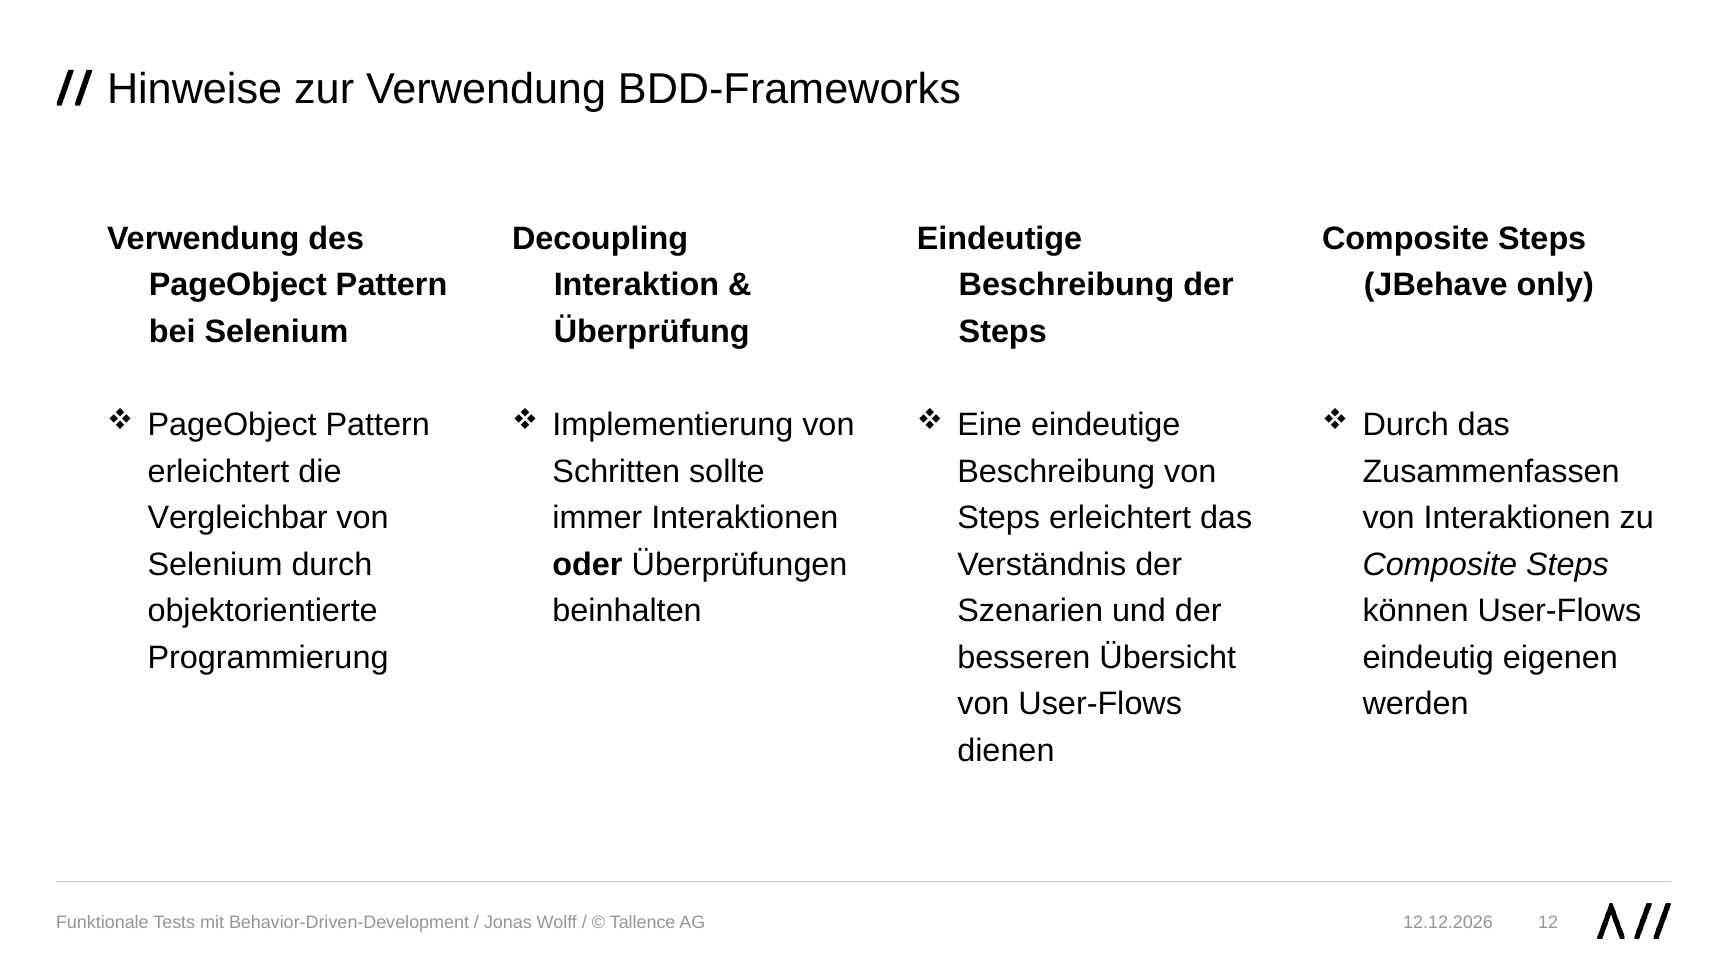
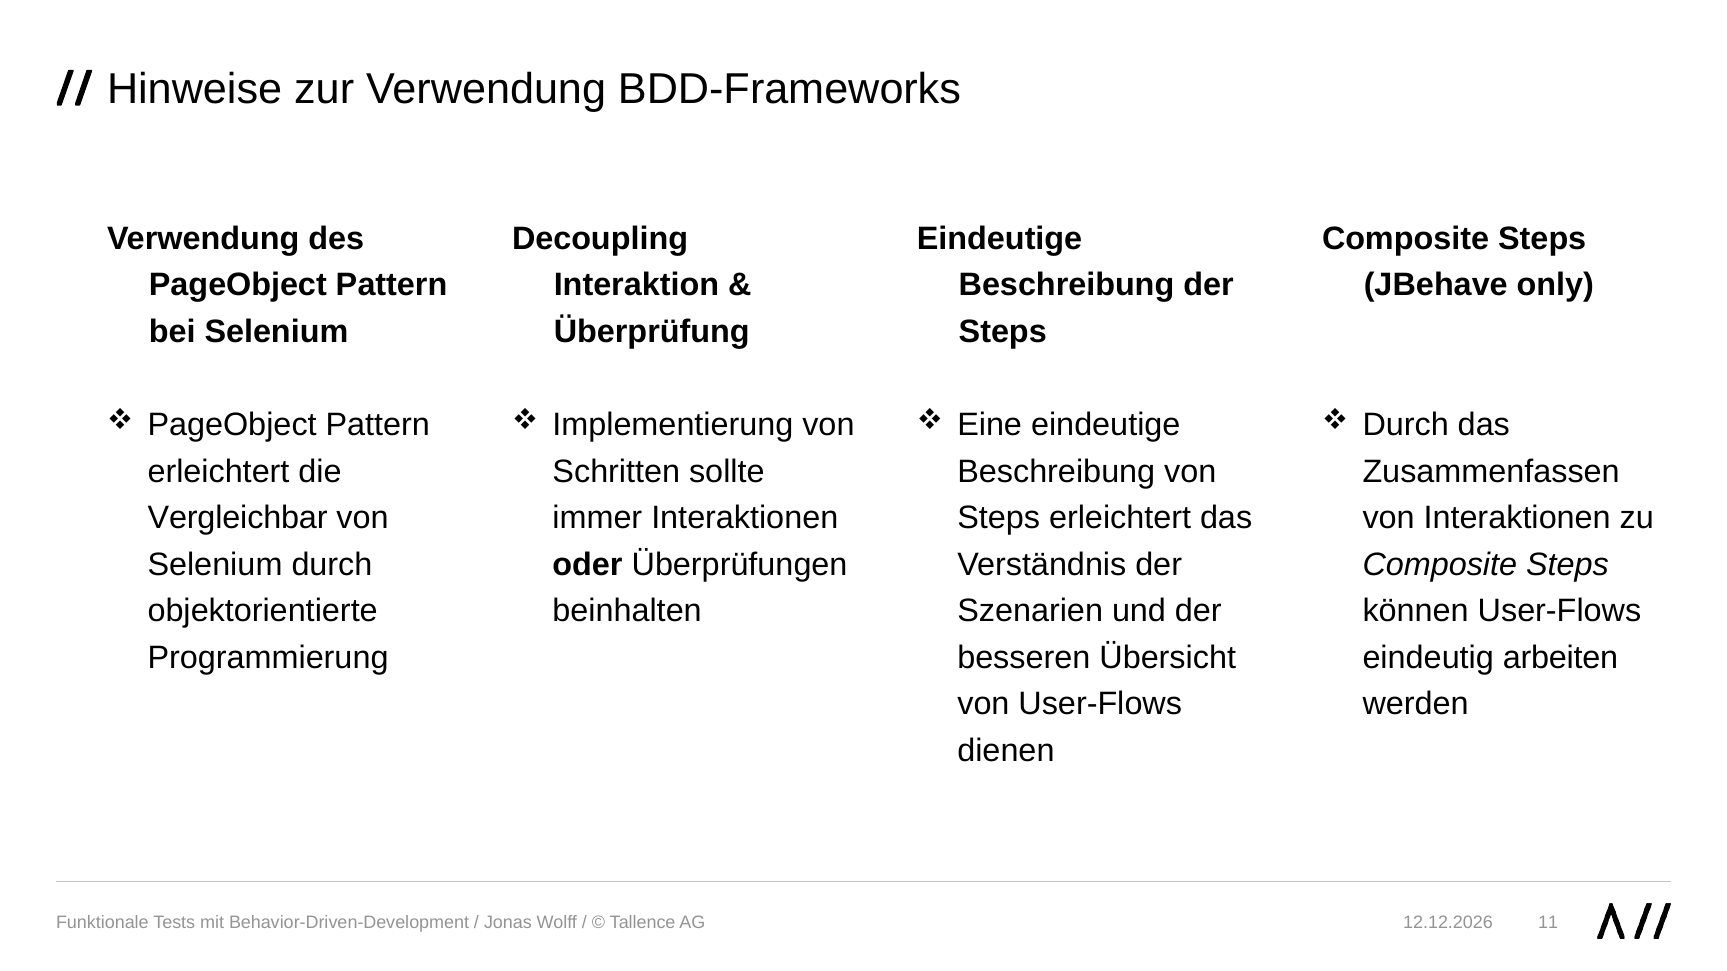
eigenen: eigenen -> arbeiten
12: 12 -> 11
